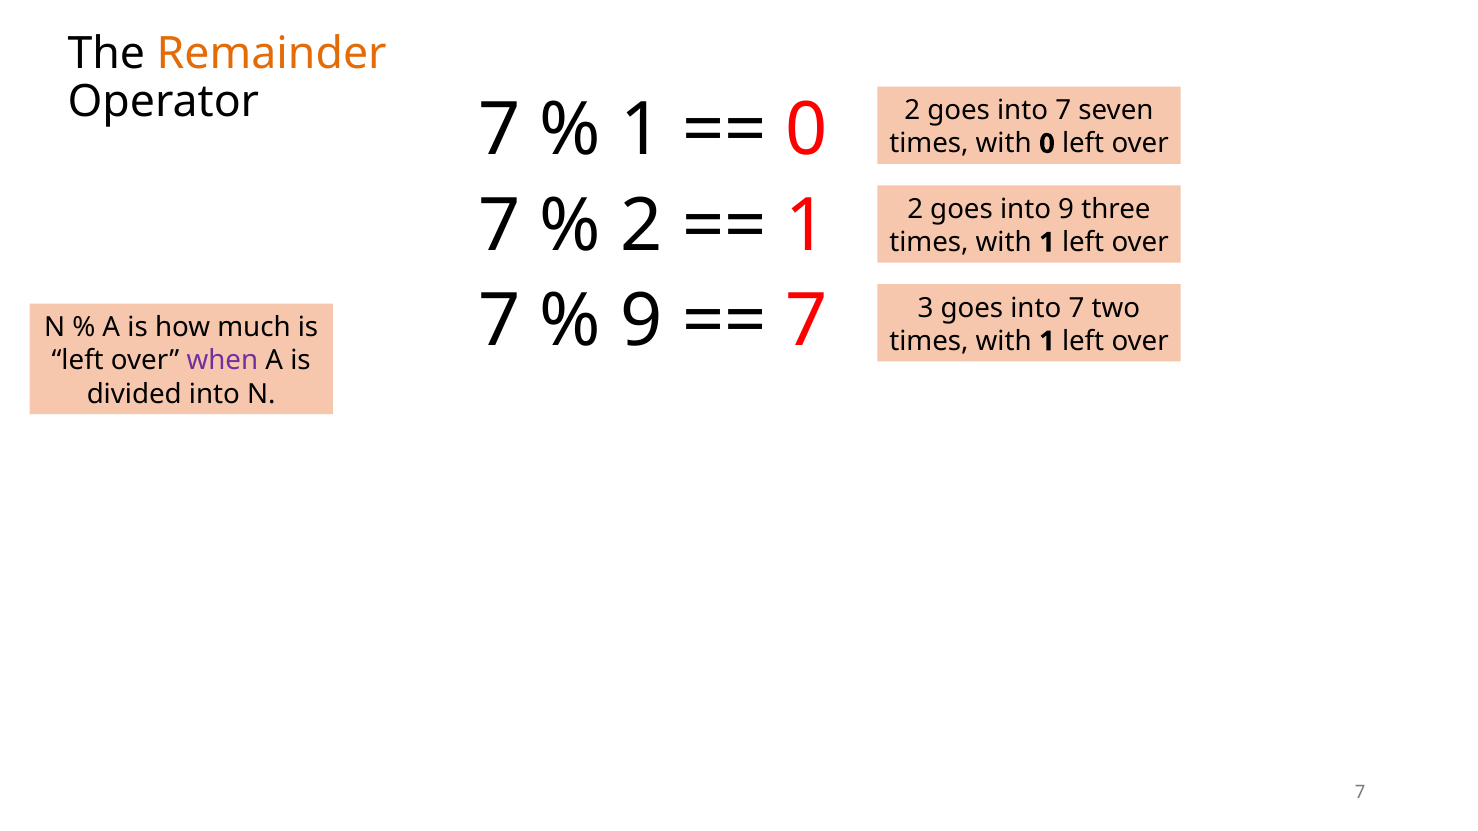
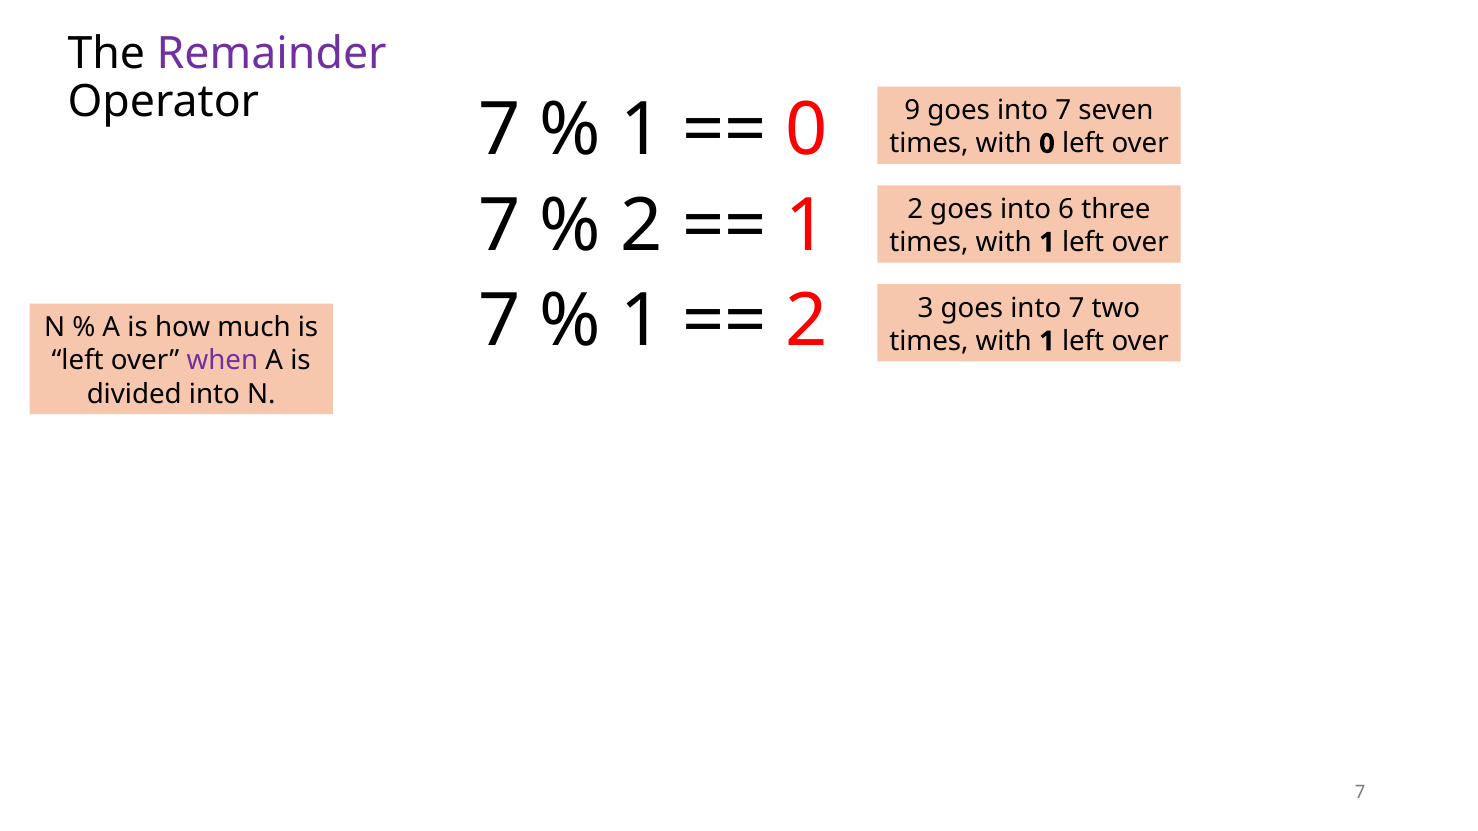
Remainder colour: orange -> purple
0 2: 2 -> 9
into 9: 9 -> 6
9 at (642, 322): 9 -> 1
7 at (807, 322): 7 -> 2
